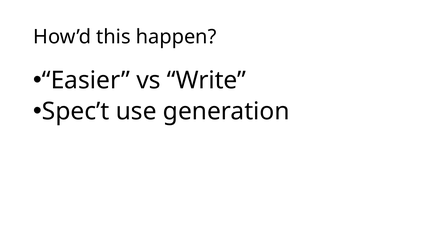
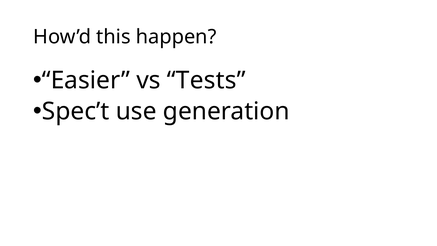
Write: Write -> Tests
